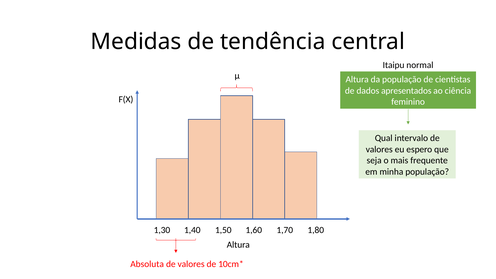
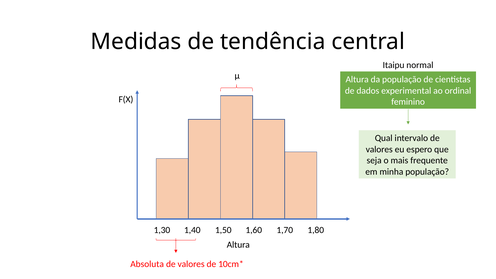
apresentados: apresentados -> experimental
ciência: ciência -> ordinal
